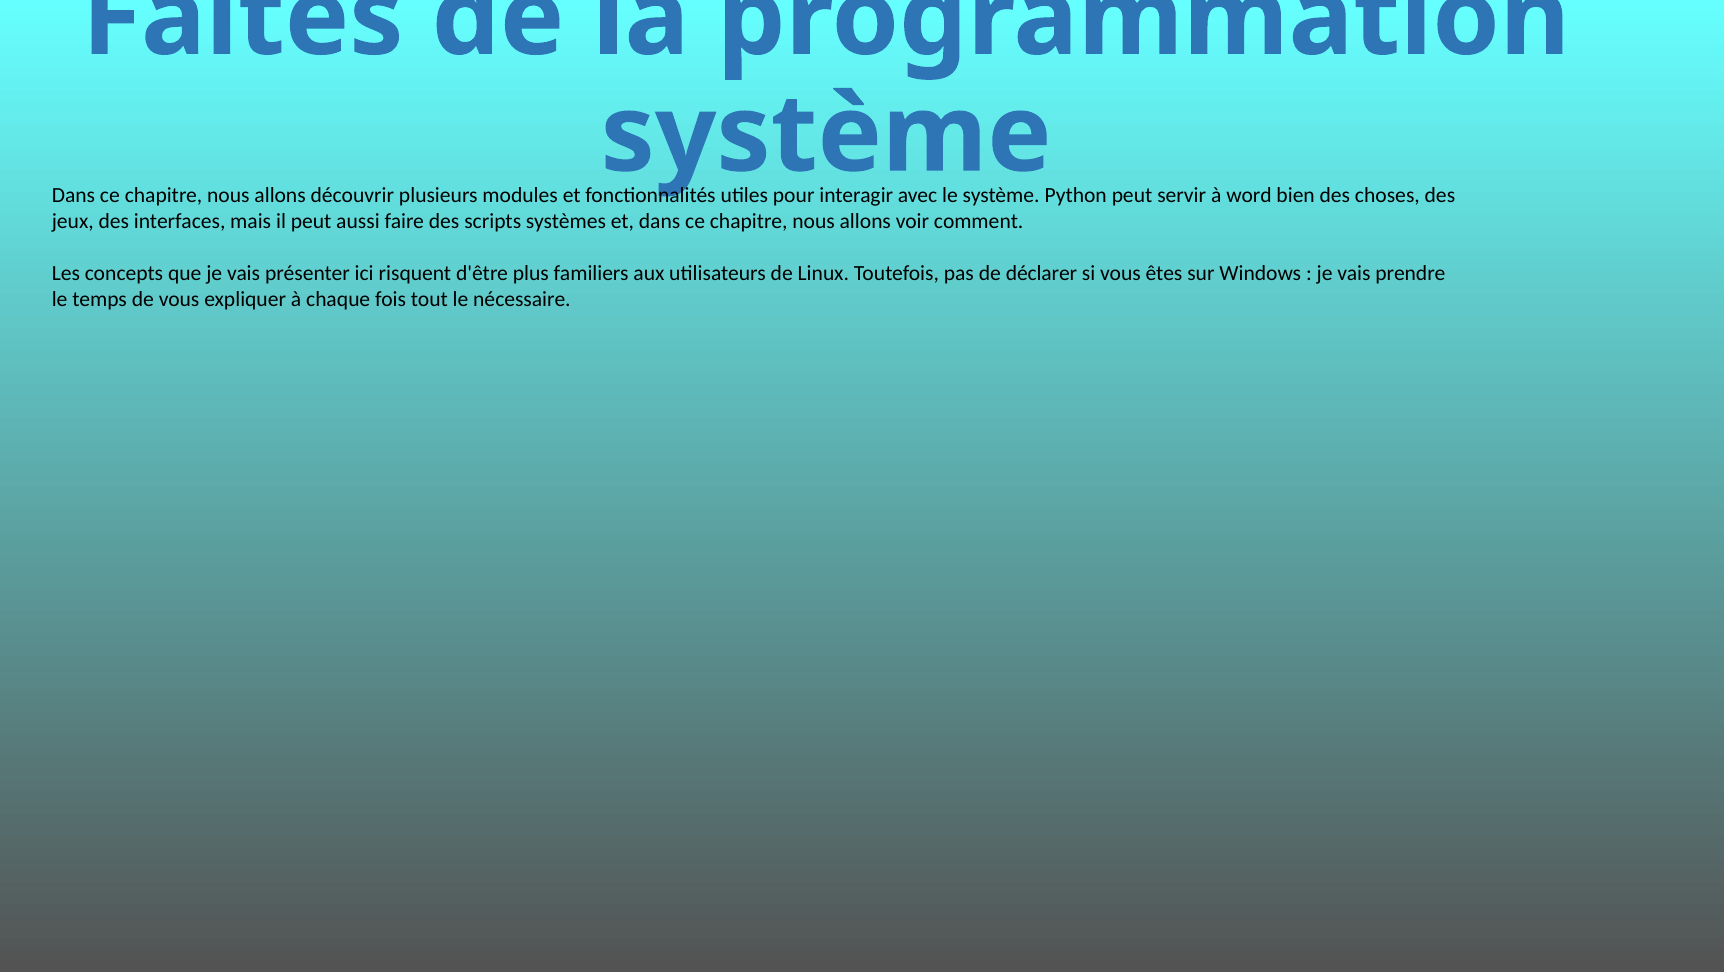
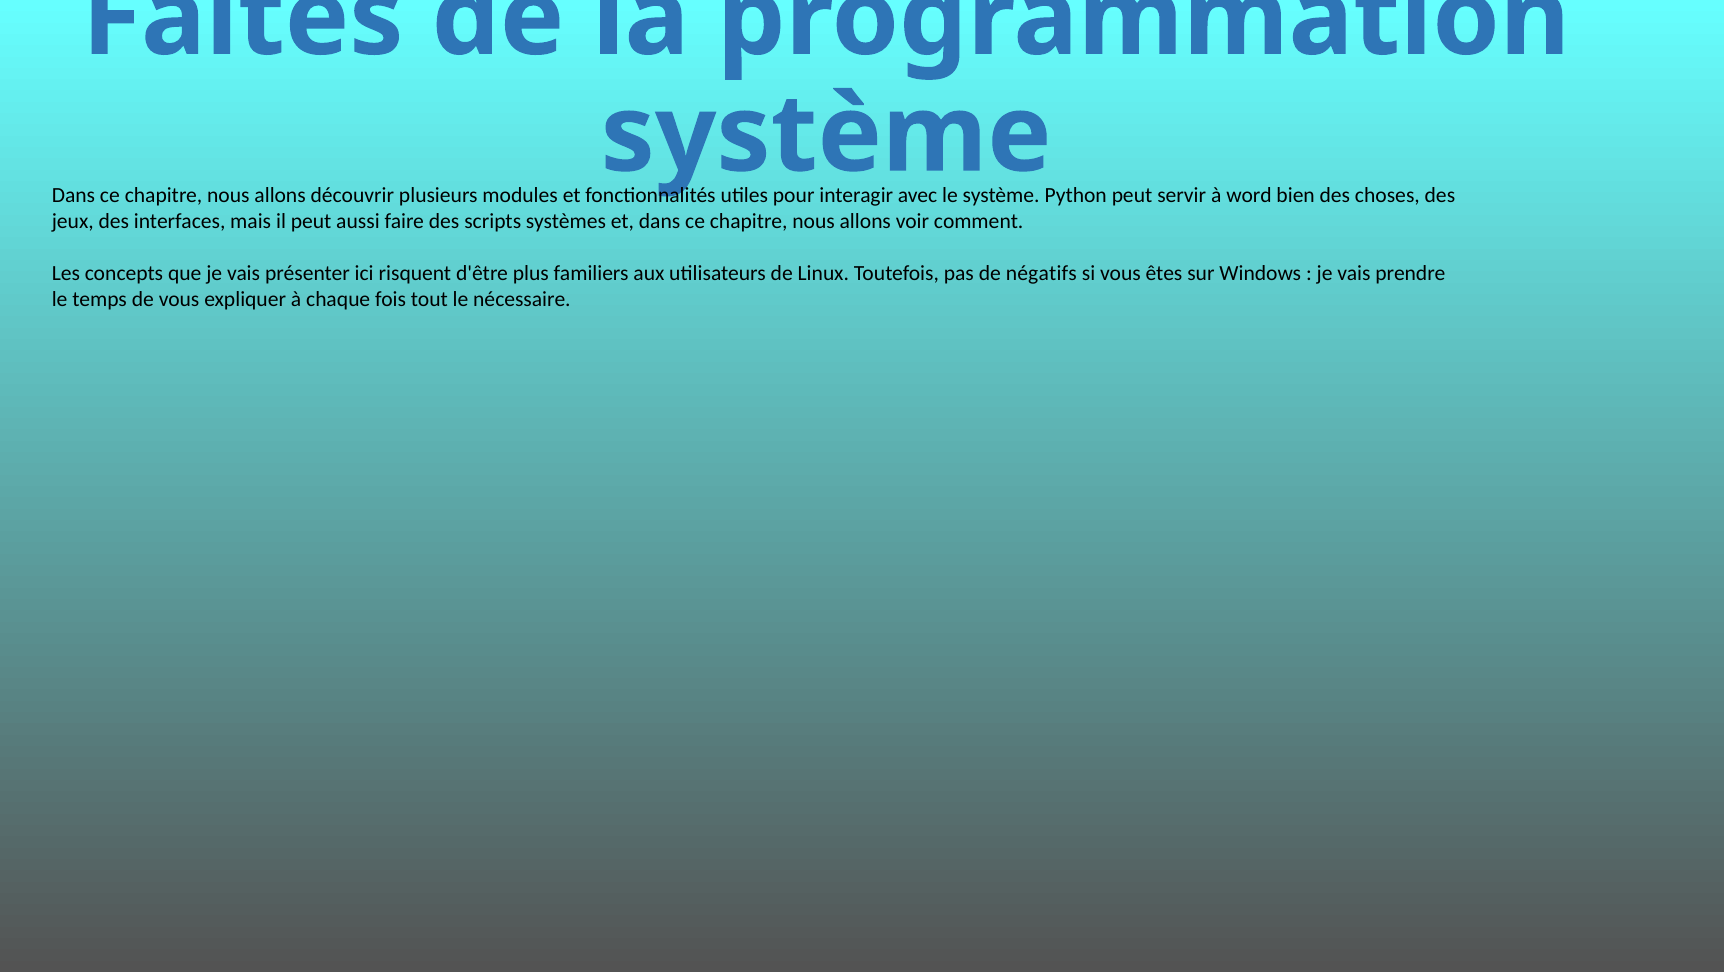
déclarer: déclarer -> négatifs
